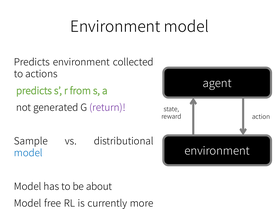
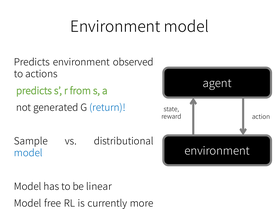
collected: collected -> observed
return colour: purple -> blue
about: about -> linear
